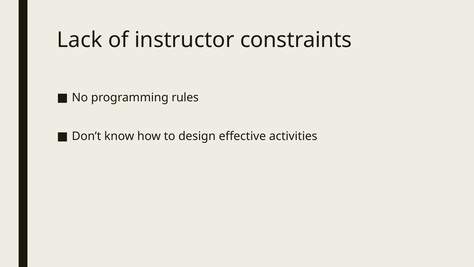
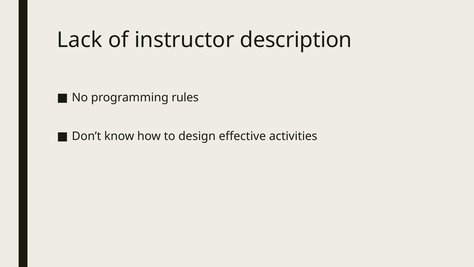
constraints: constraints -> description
